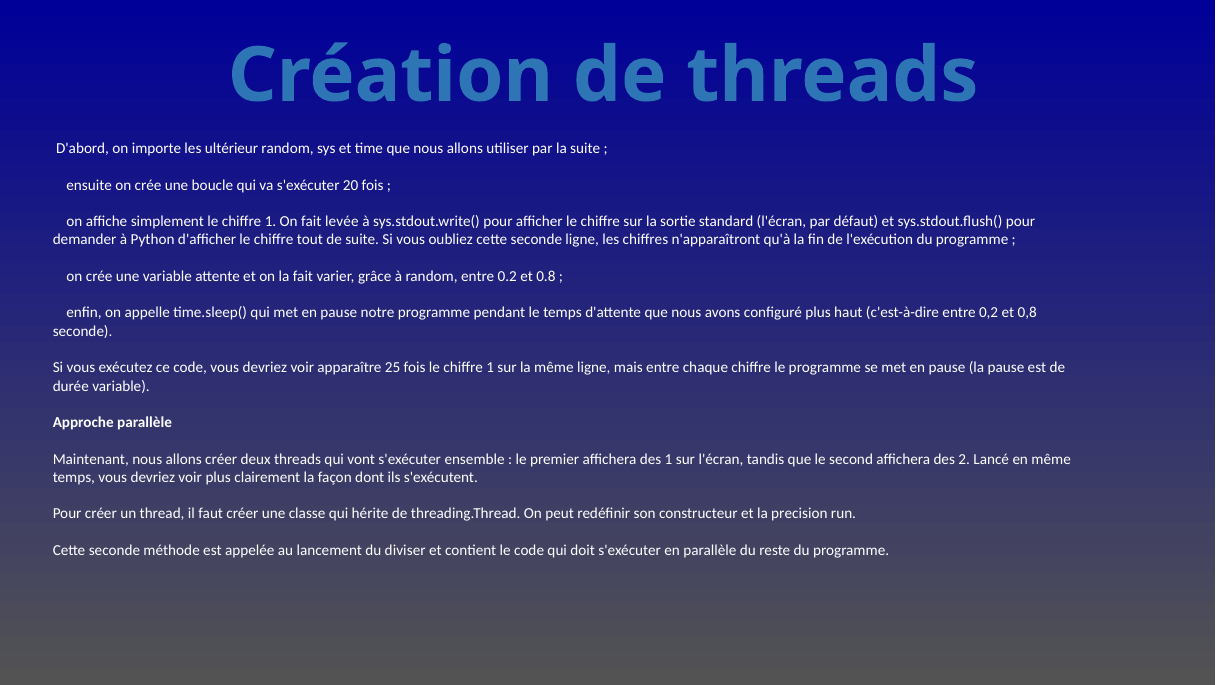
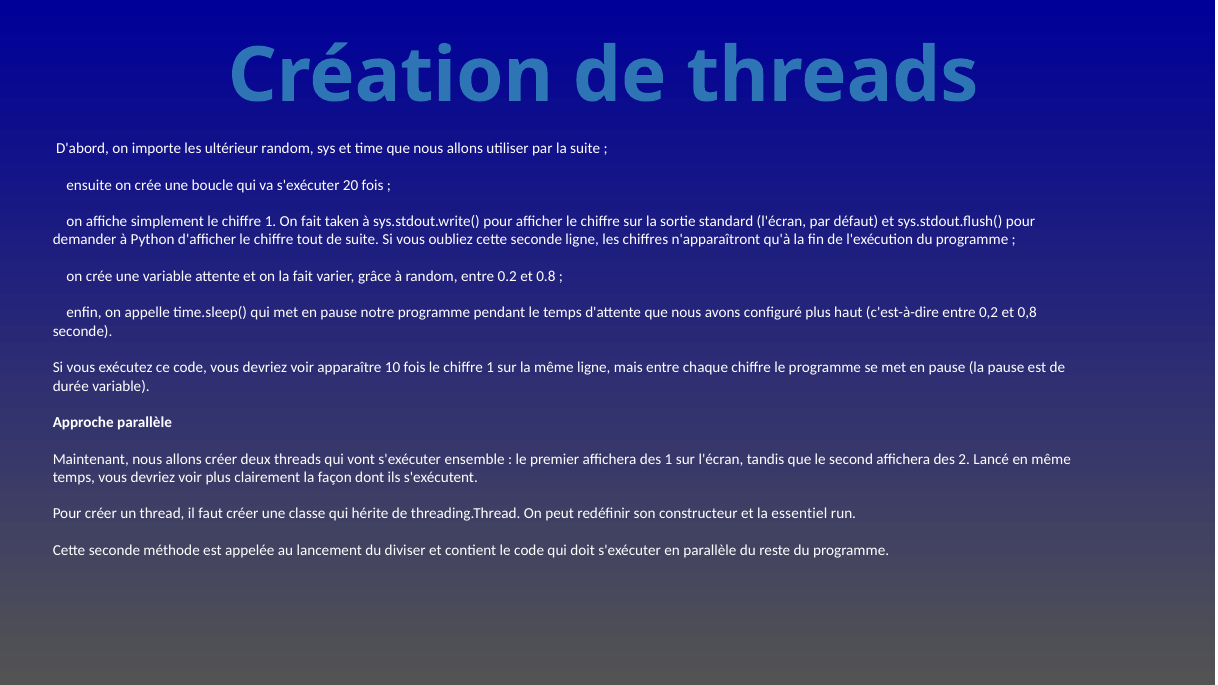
levée: levée -> taken
25: 25 -> 10
precision: precision -> essentiel
